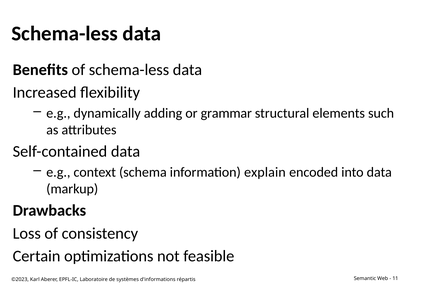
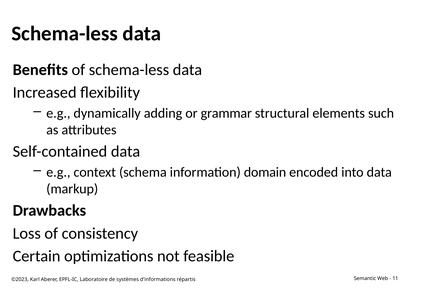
explain: explain -> domain
